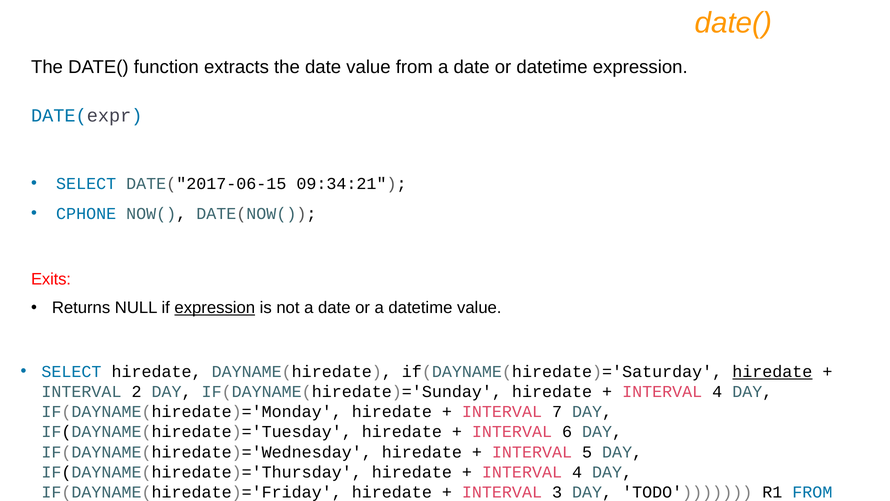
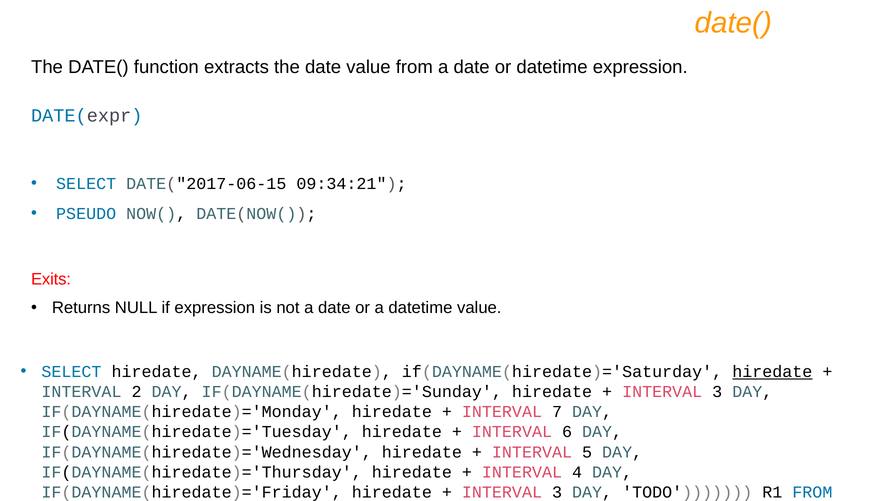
CPHONE: CPHONE -> PSEUDO
expression at (215, 308) underline: present -> none
4 at (717, 392): 4 -> 3
